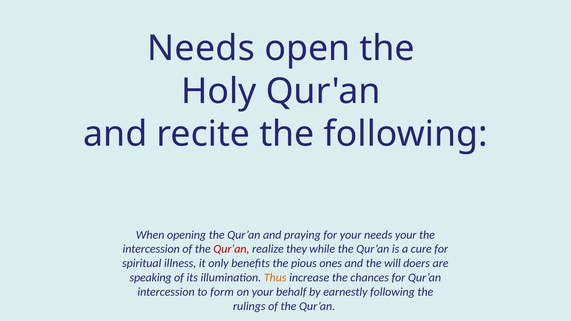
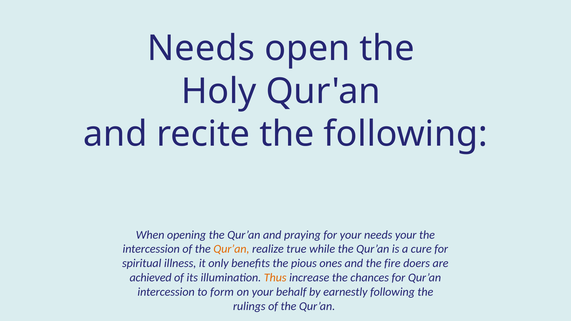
Qur’an at (231, 249) colour: red -> orange
they: they -> true
will: will -> fire
speaking: speaking -> achieved
